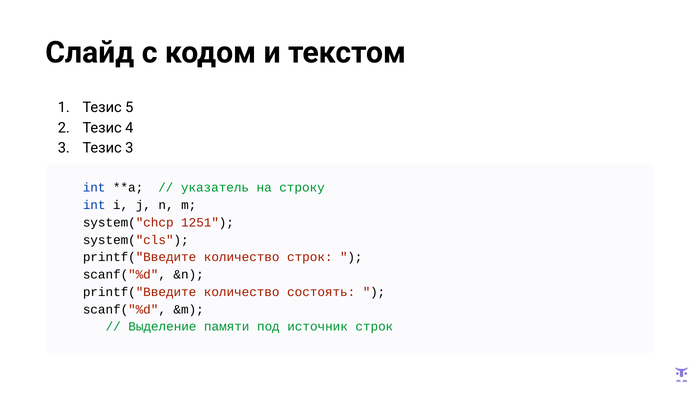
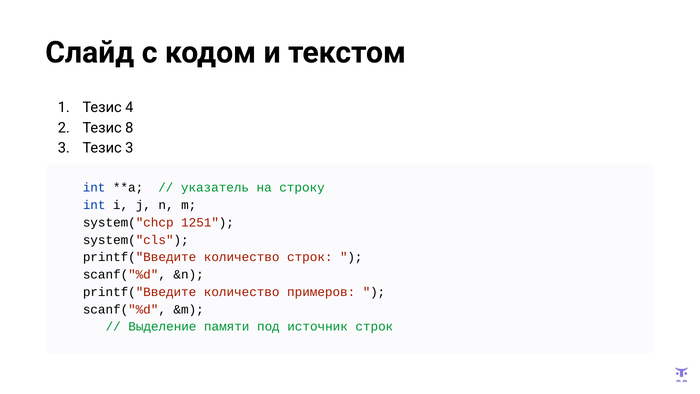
5: 5 -> 4
4: 4 -> 8
состоять: состоять -> примеров
